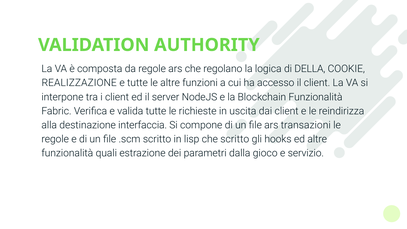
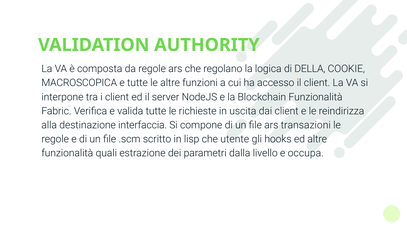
REALIZZAZIONE: REALIZZAZIONE -> MACROSCOPICA
che scritto: scritto -> utente
gioco: gioco -> livello
servizio: servizio -> occupa
